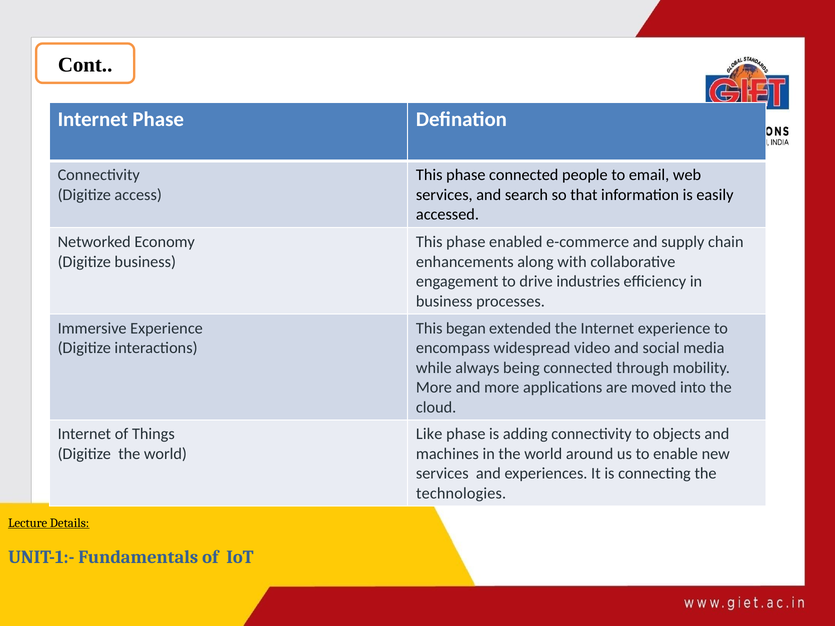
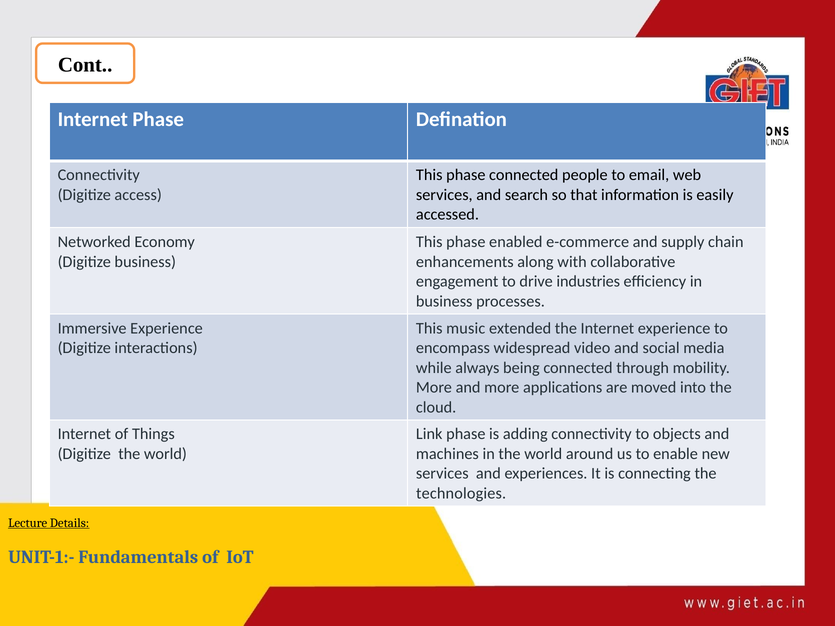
began: began -> music
Like: Like -> Link
